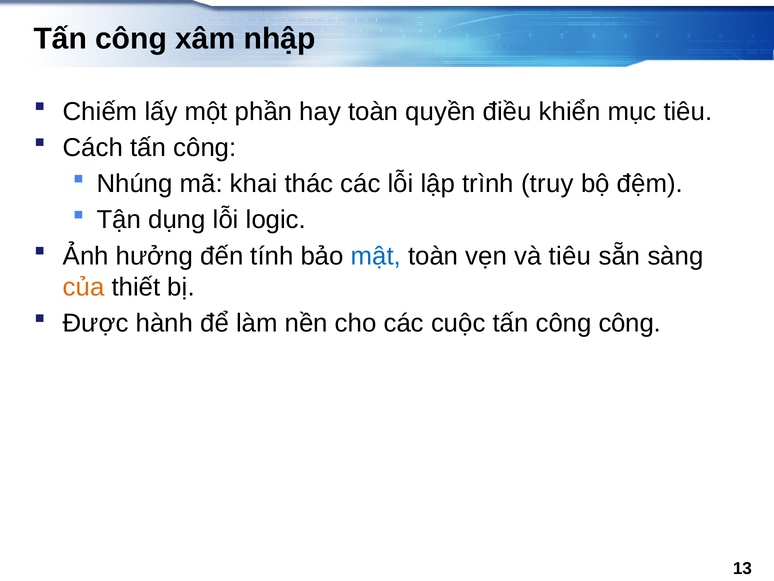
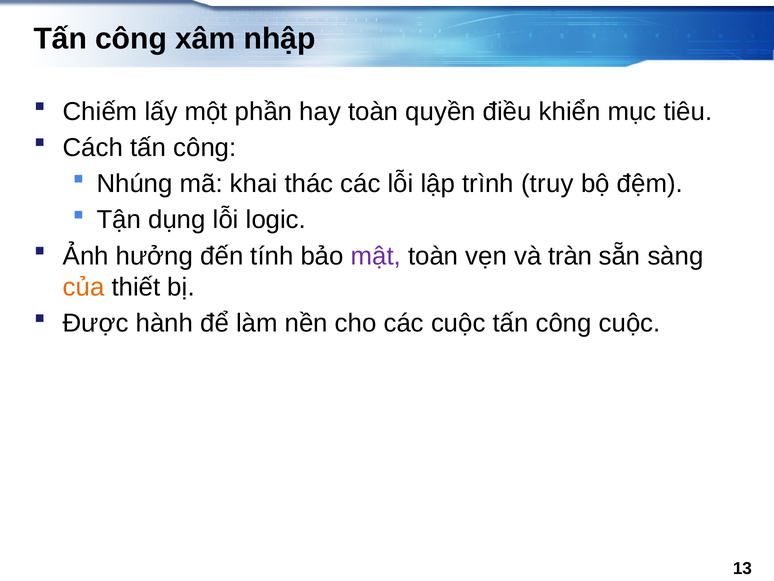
mật colour: blue -> purple
và tiêu: tiêu -> tràn
công công: công -> cuộc
